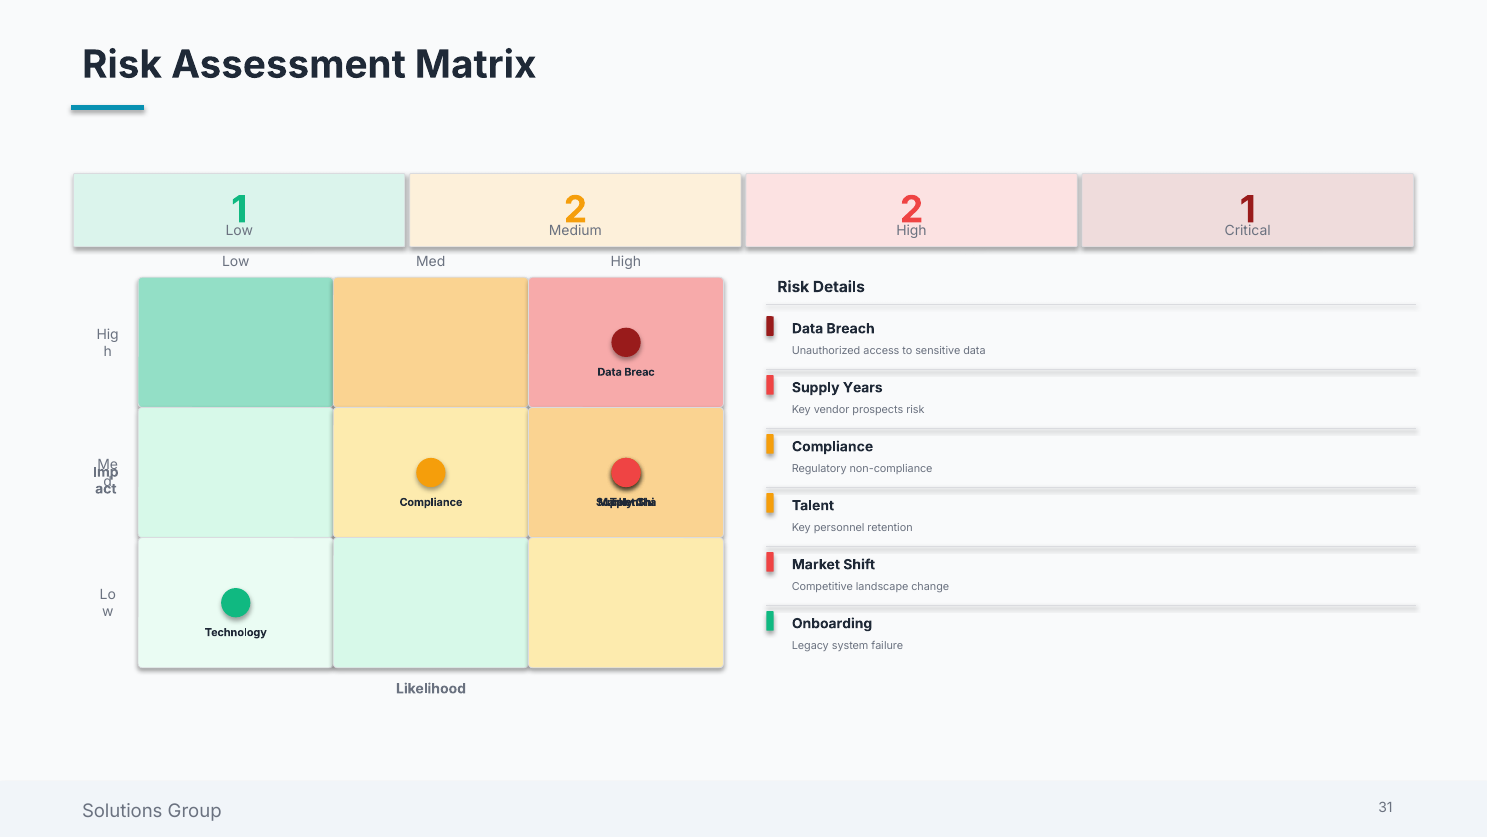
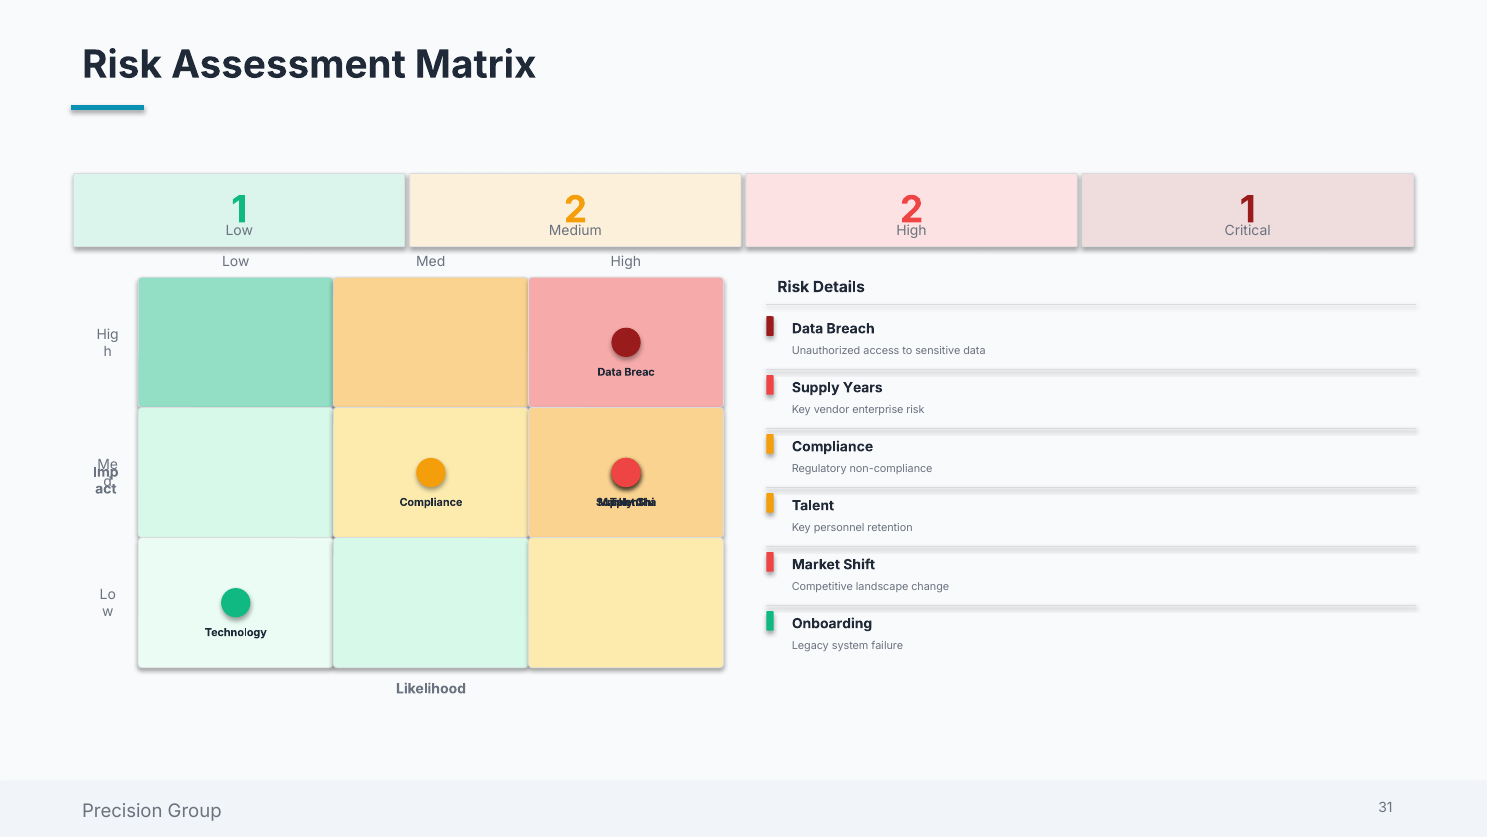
prospects: prospects -> enterprise
Solutions: Solutions -> Precision
